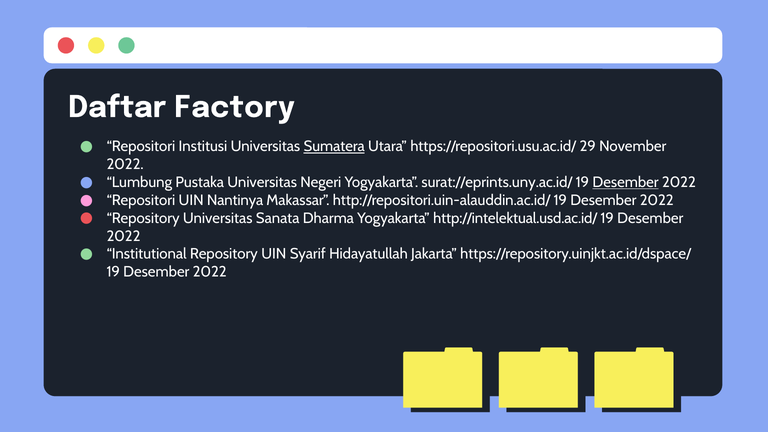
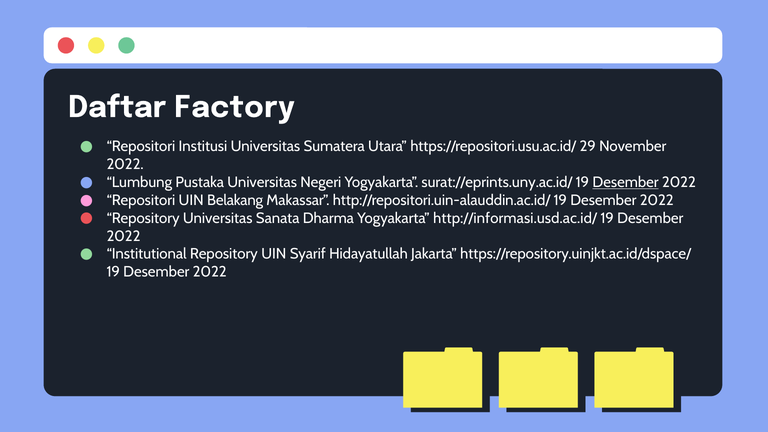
Sumatera underline: present -> none
Nantinya: Nantinya -> Belakang
http://intelektual.usd.ac.id/: http://intelektual.usd.ac.id/ -> http://informasi.usd.ac.id/
